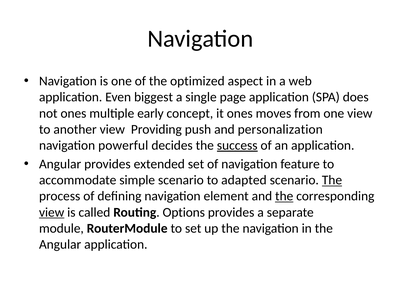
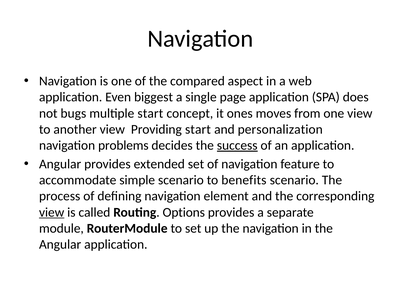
optimized: optimized -> compared
not ones: ones -> bugs
multiple early: early -> start
Providing push: push -> start
powerful: powerful -> problems
adapted: adapted -> benefits
The at (332, 180) underline: present -> none
the at (284, 196) underline: present -> none
